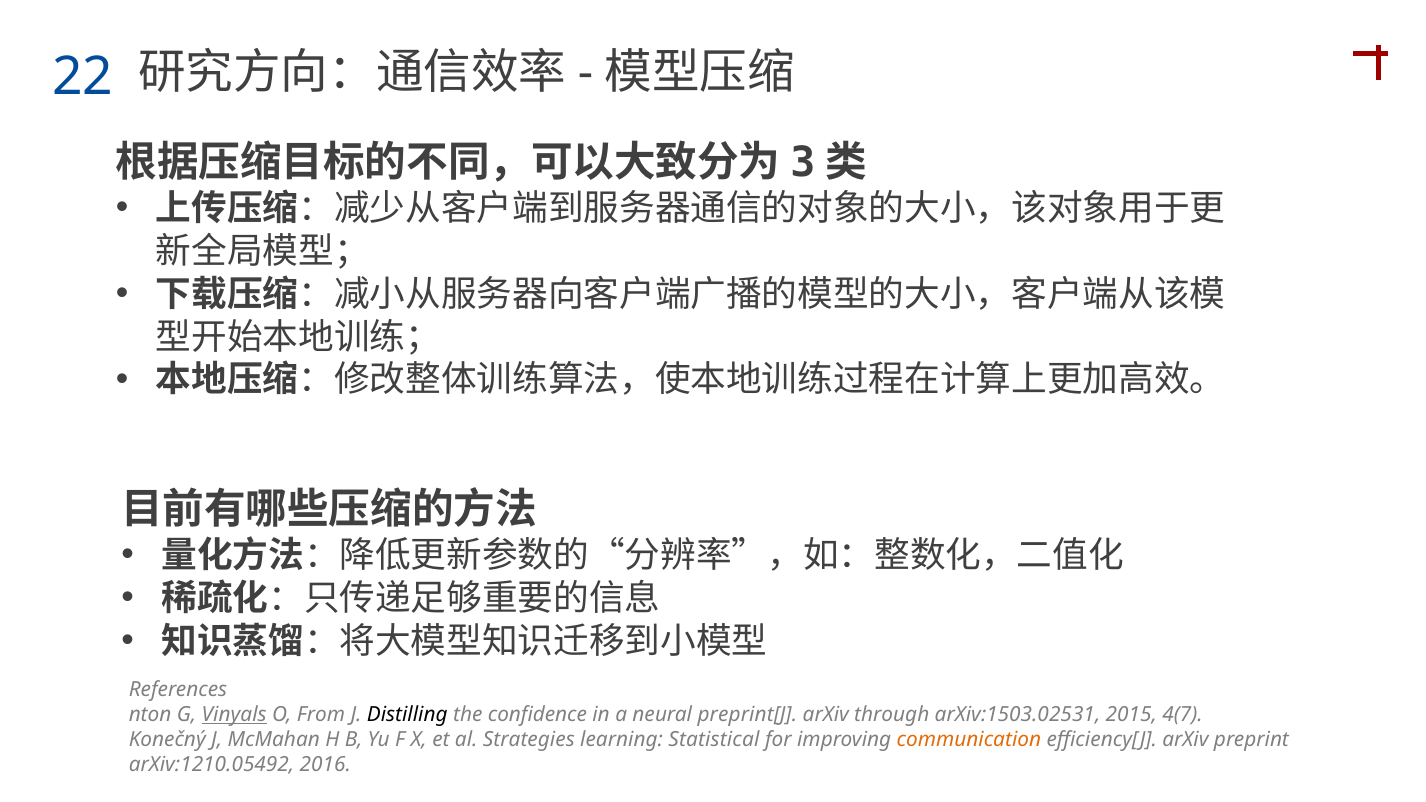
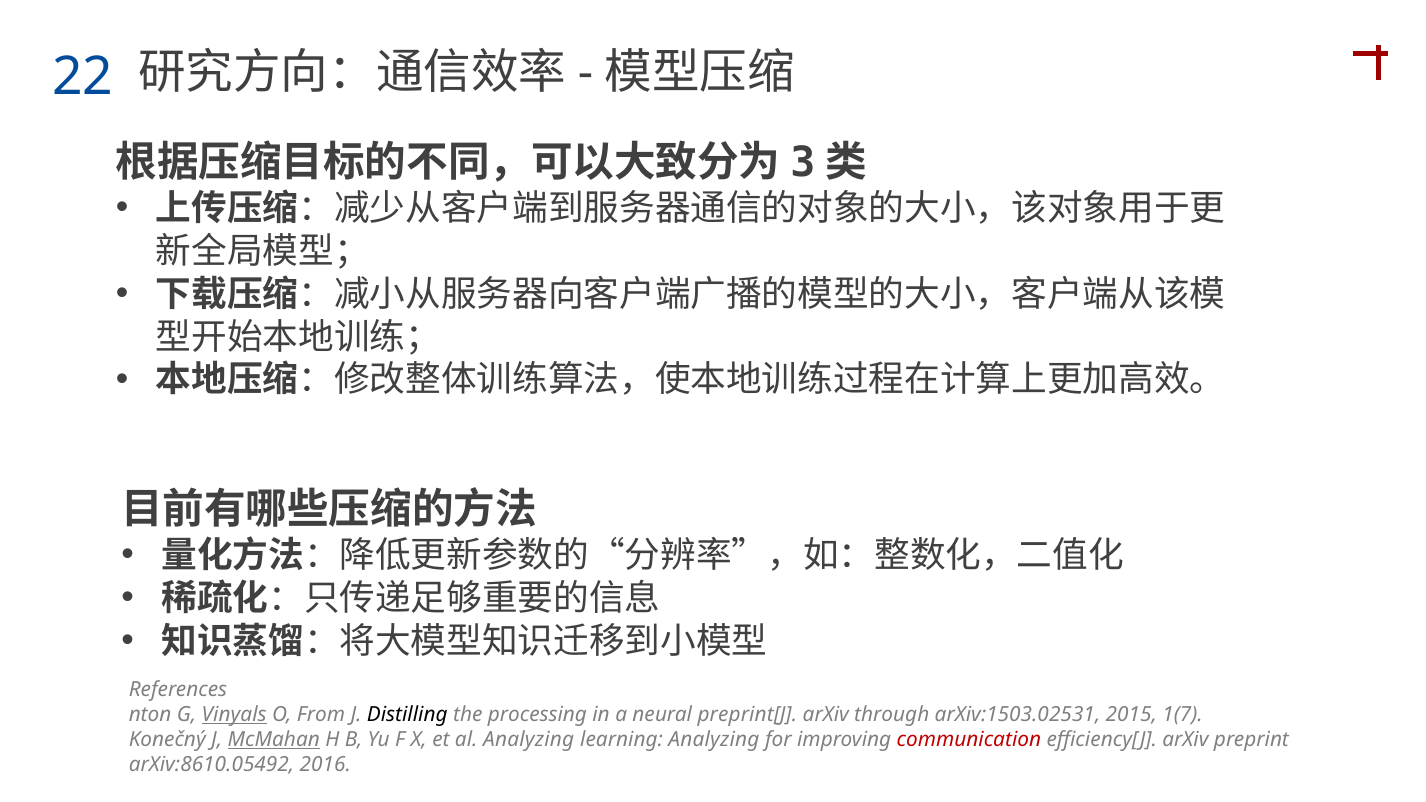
confidence: confidence -> processing
4(7: 4(7 -> 1(7
McMahan underline: none -> present
al Strategies: Strategies -> Analyzing
learning Statistical: Statistical -> Analyzing
communication colour: orange -> red
arXiv:1210.05492: arXiv:1210.05492 -> arXiv:8610.05492
